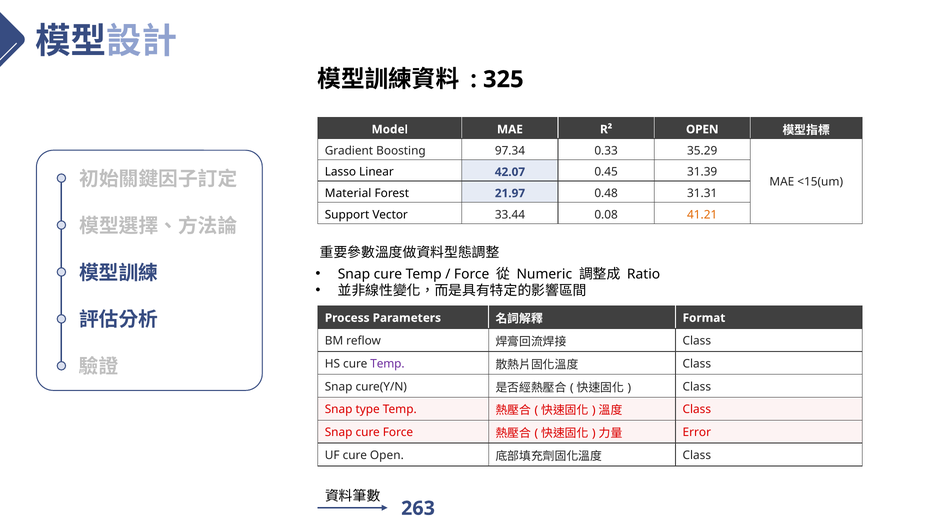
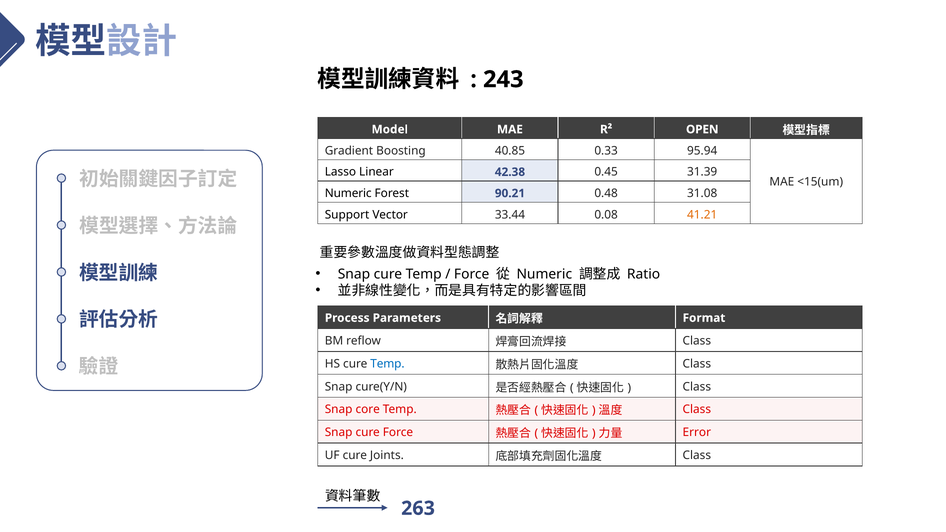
325: 325 -> 243
97.34: 97.34 -> 40.85
35.29: 35.29 -> 95.94
42.07: 42.07 -> 42.38
Material at (348, 193): Material -> Numeric
21.97: 21.97 -> 90.21
31.31: 31.31 -> 31.08
Temp at (387, 364) colour: purple -> blue
type: type -> core
cure Open: Open -> Joints
